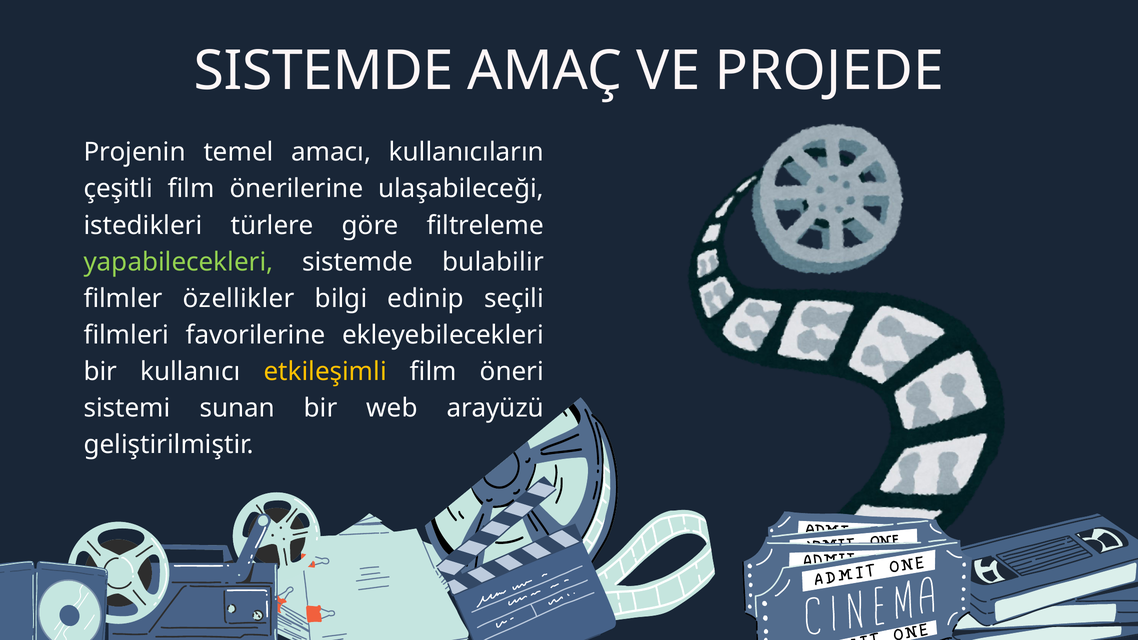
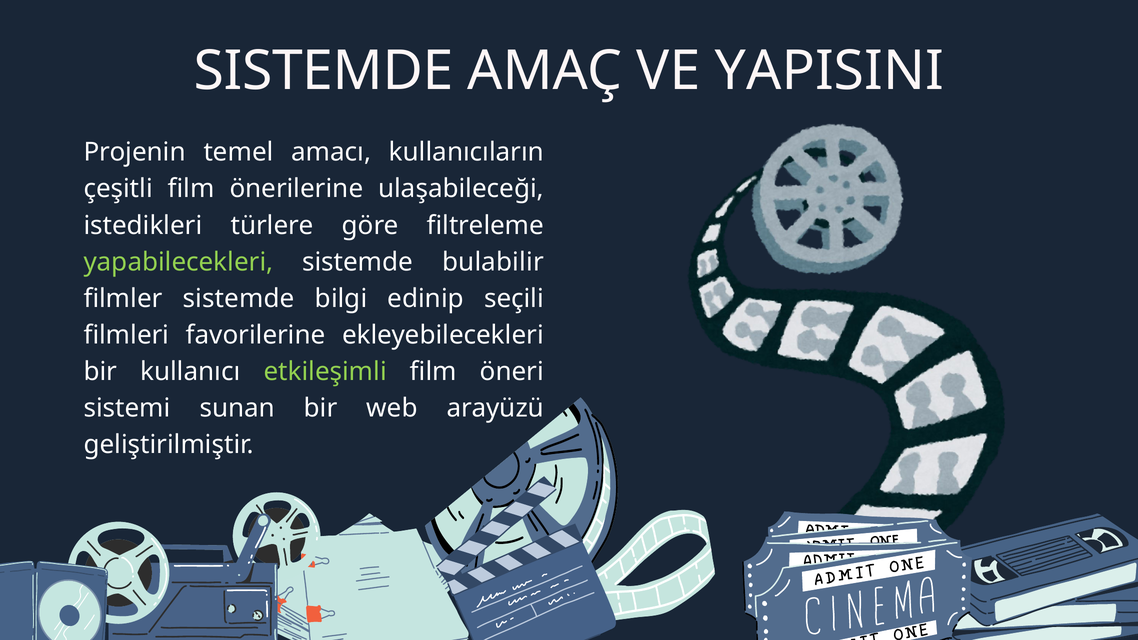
PROJEDE: PROJEDE -> YAPISINI
filmler özellikler: özellikler -> sistemde
etkileşimli colour: yellow -> light green
